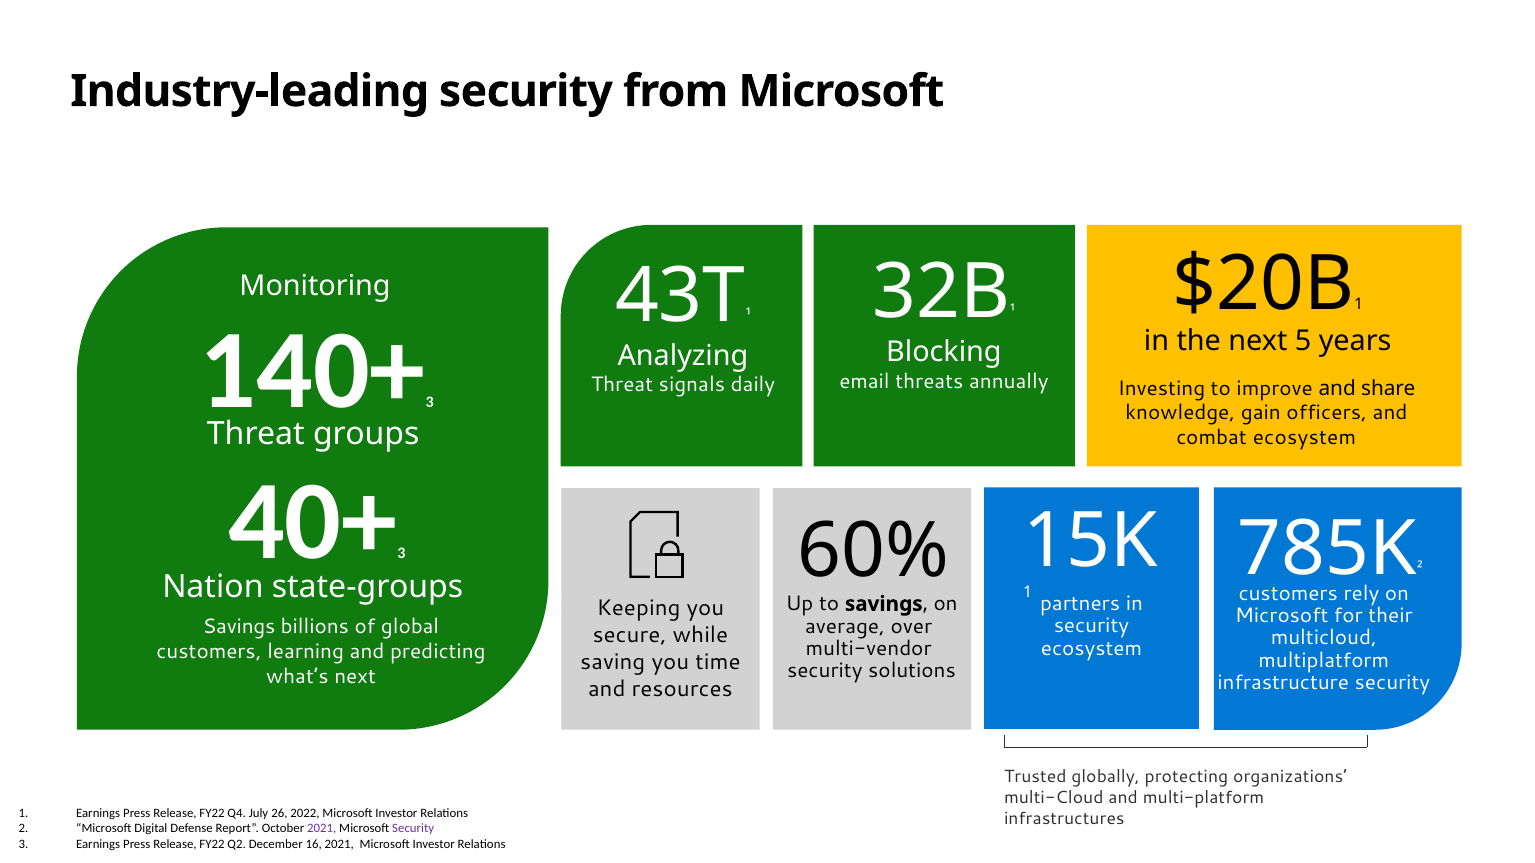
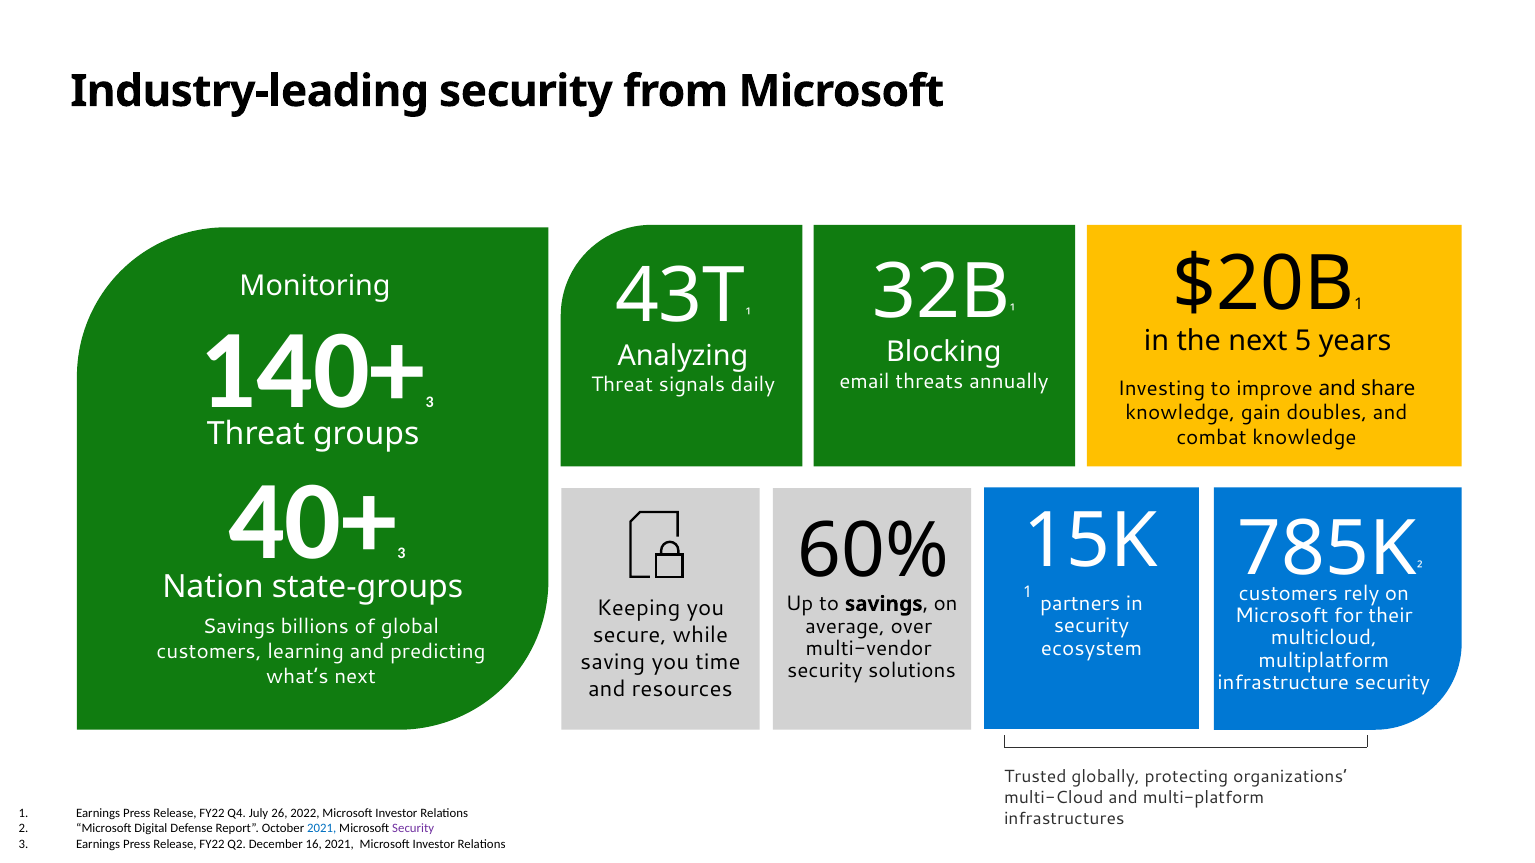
officers: officers -> doubles
combat ecosystem: ecosystem -> knowledge
2021 at (322, 829) colour: purple -> blue
